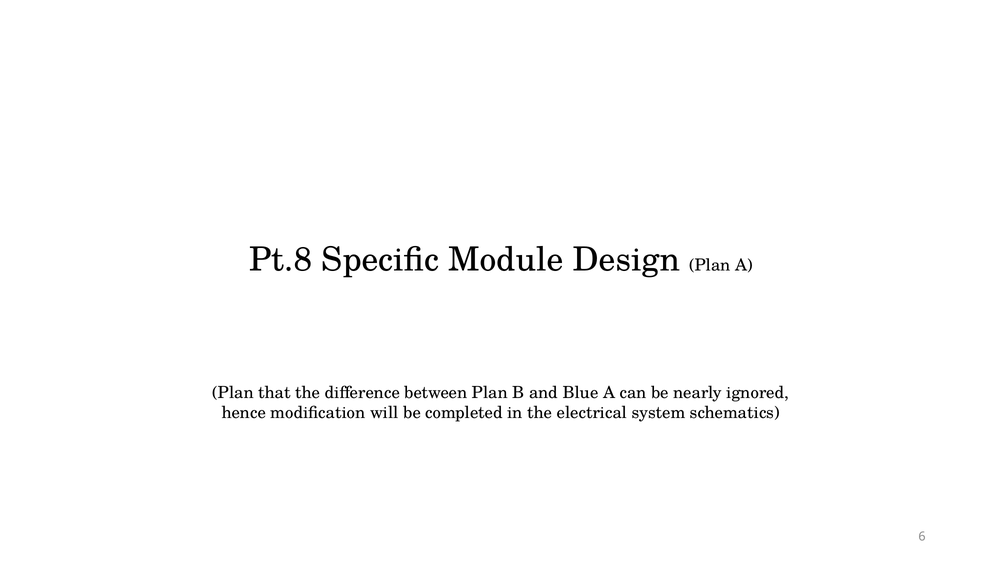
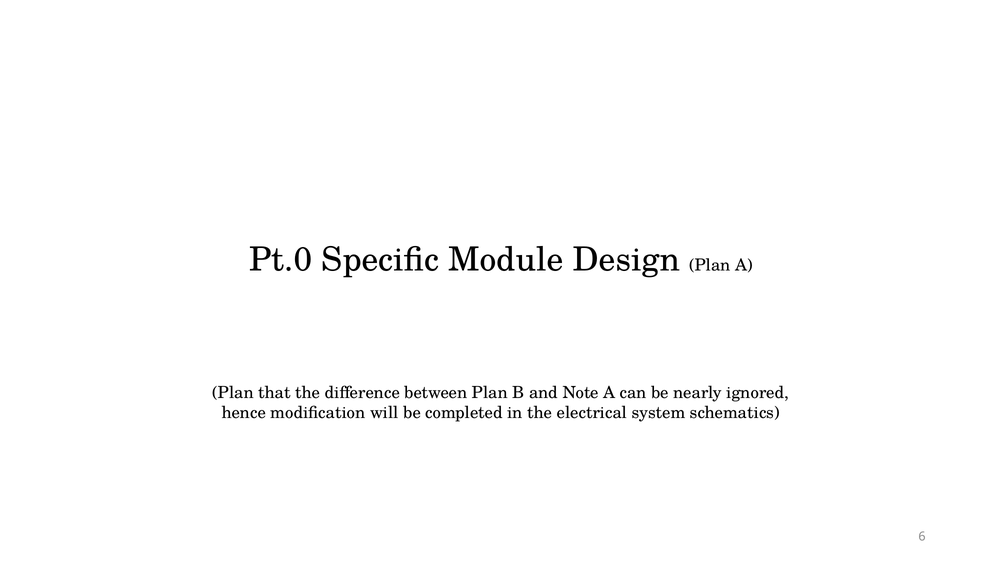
Pt.8: Pt.8 -> Pt.0
Blue: Blue -> Note
